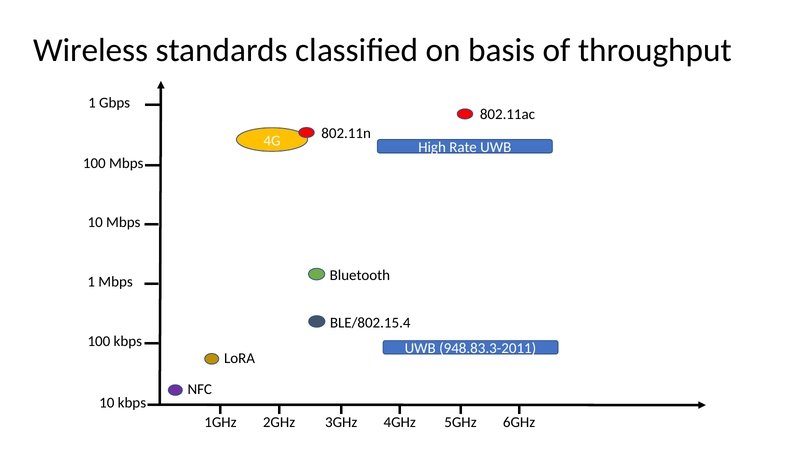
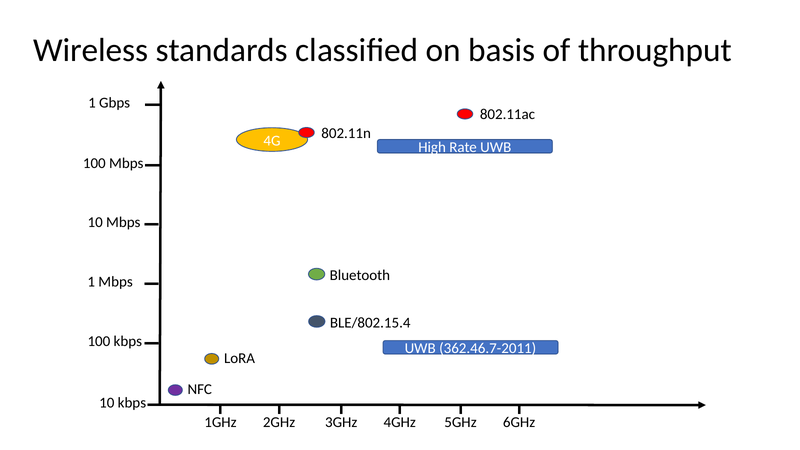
948.83.3-2011: 948.83.3-2011 -> 362.46.7-2011
